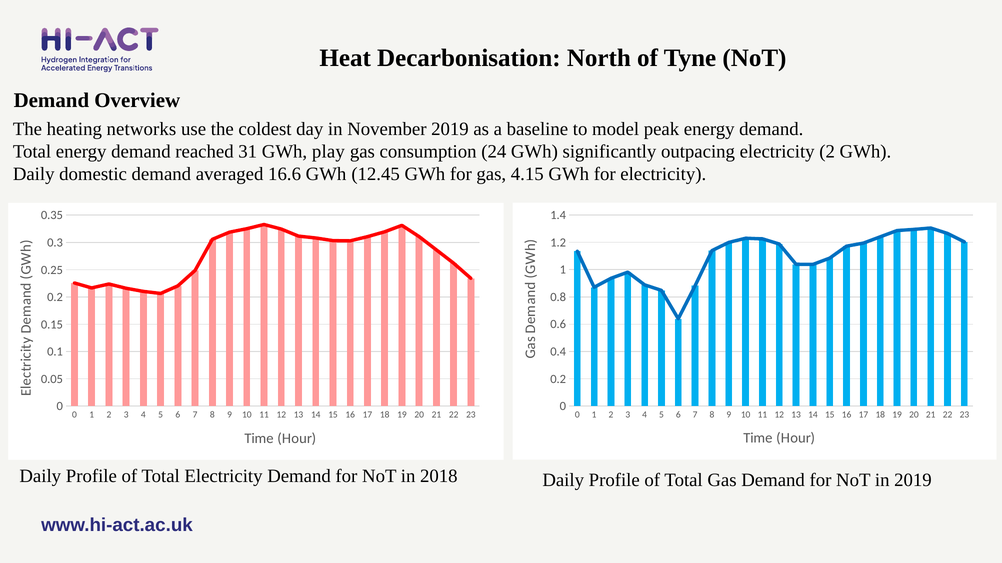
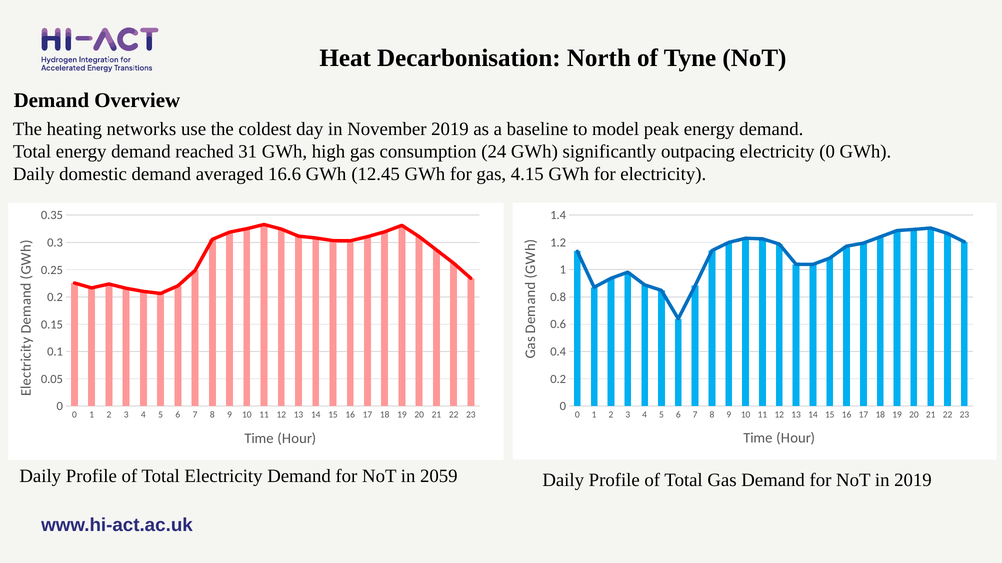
play: play -> high
electricity 2: 2 -> 0
2018: 2018 -> 2059
